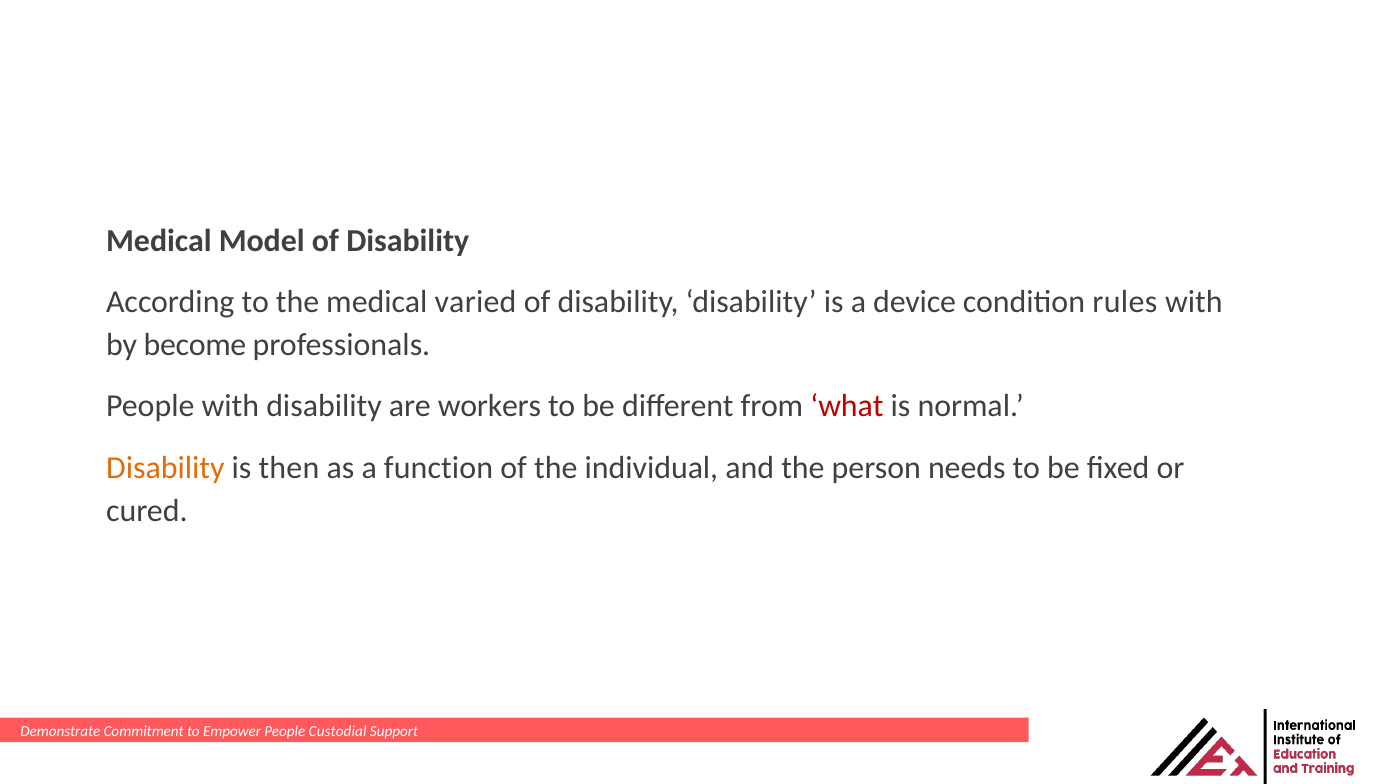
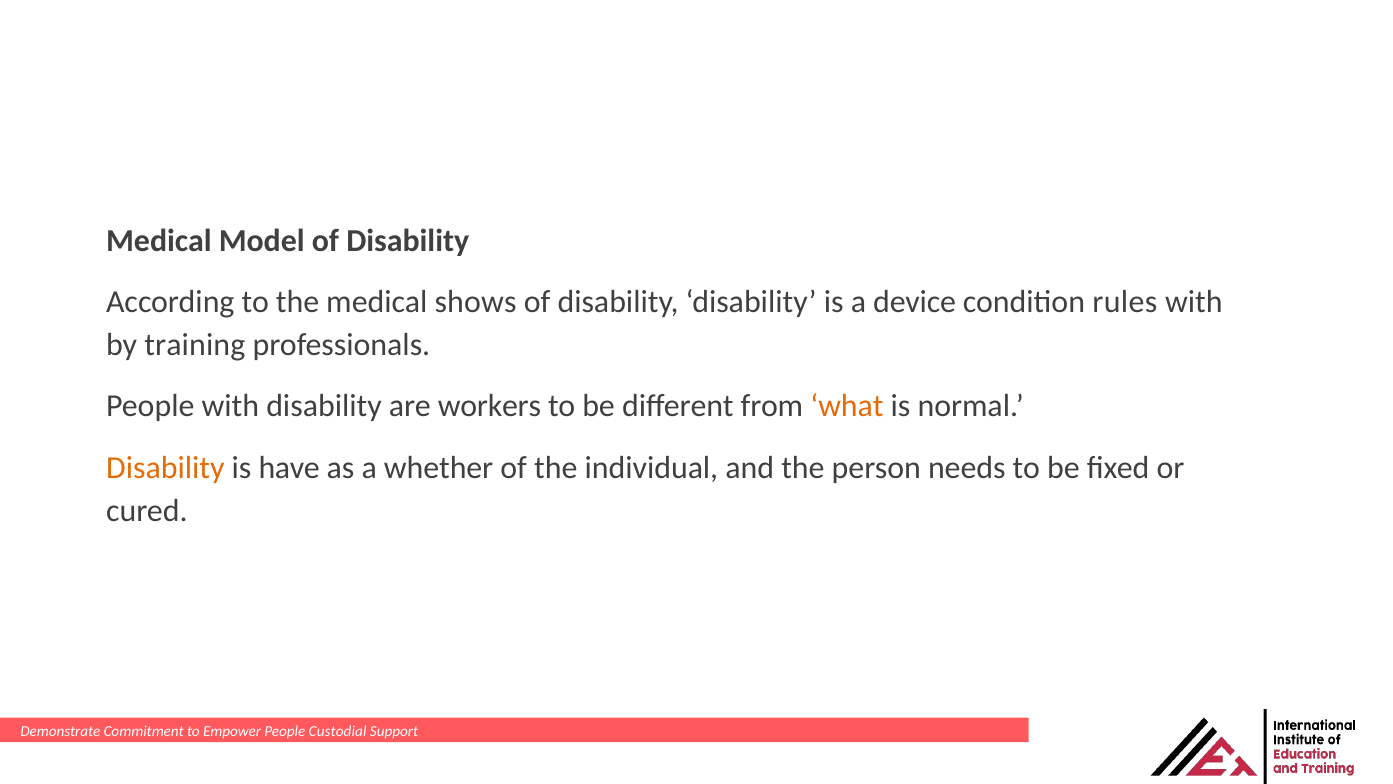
varied: varied -> shows
become: become -> training
what colour: red -> orange
then: then -> have
function: function -> whether
